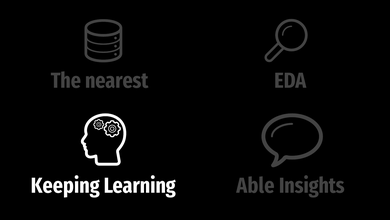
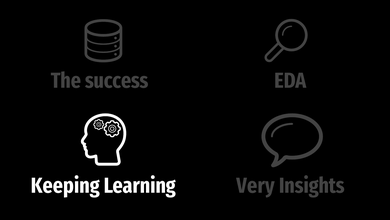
nearest: nearest -> success
Able: Able -> Very
